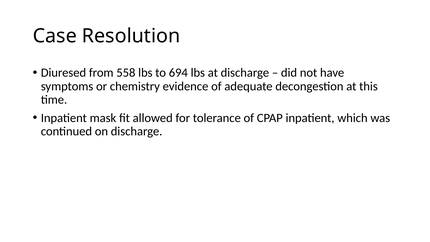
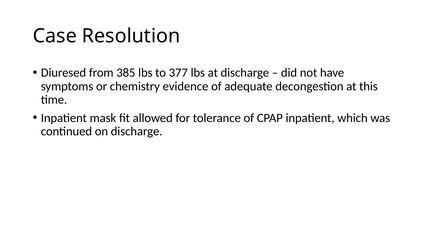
558: 558 -> 385
694: 694 -> 377
